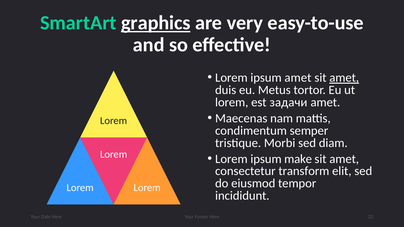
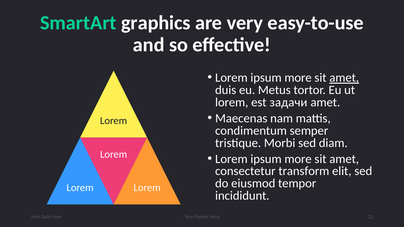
graphics underline: present -> none
amet at (298, 78): amet -> more
make at (298, 159): make -> more
